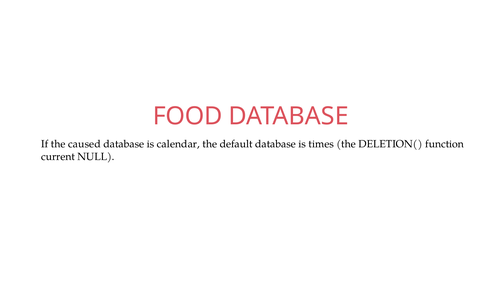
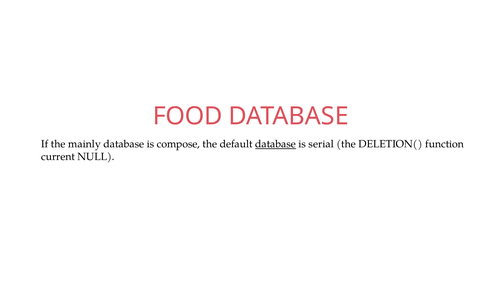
caused: caused -> mainly
calendar: calendar -> compose
database at (276, 144) underline: none -> present
times: times -> serial
